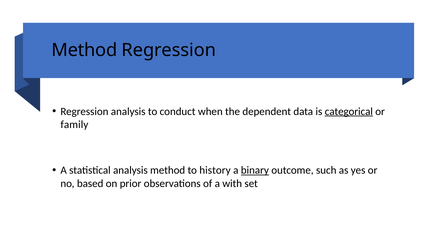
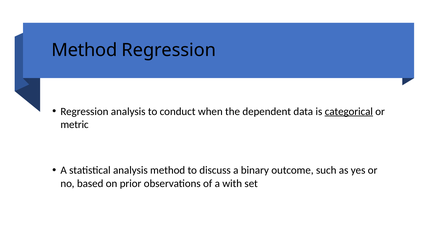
family: family -> metric
history: history -> discuss
binary underline: present -> none
